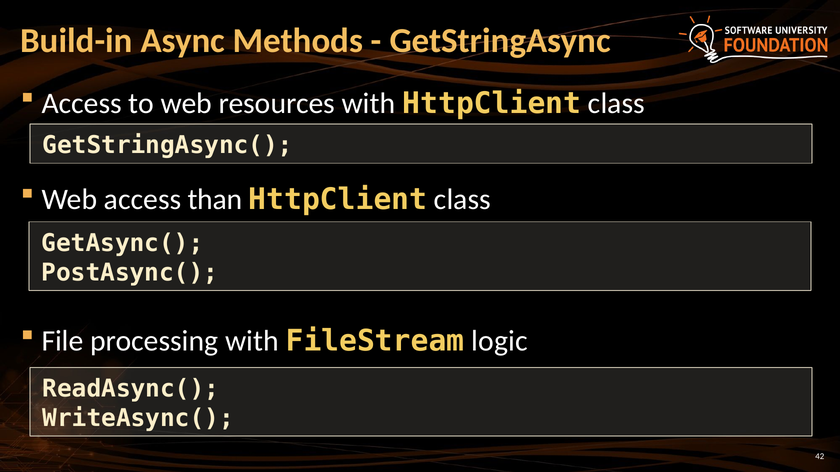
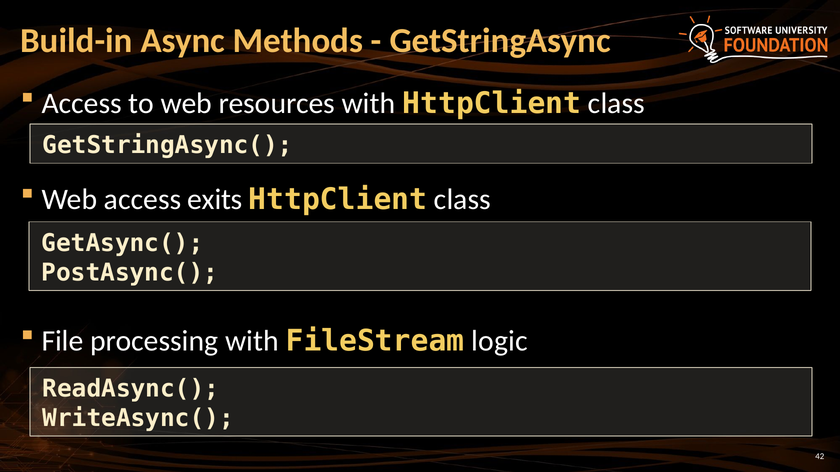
than: than -> exits
